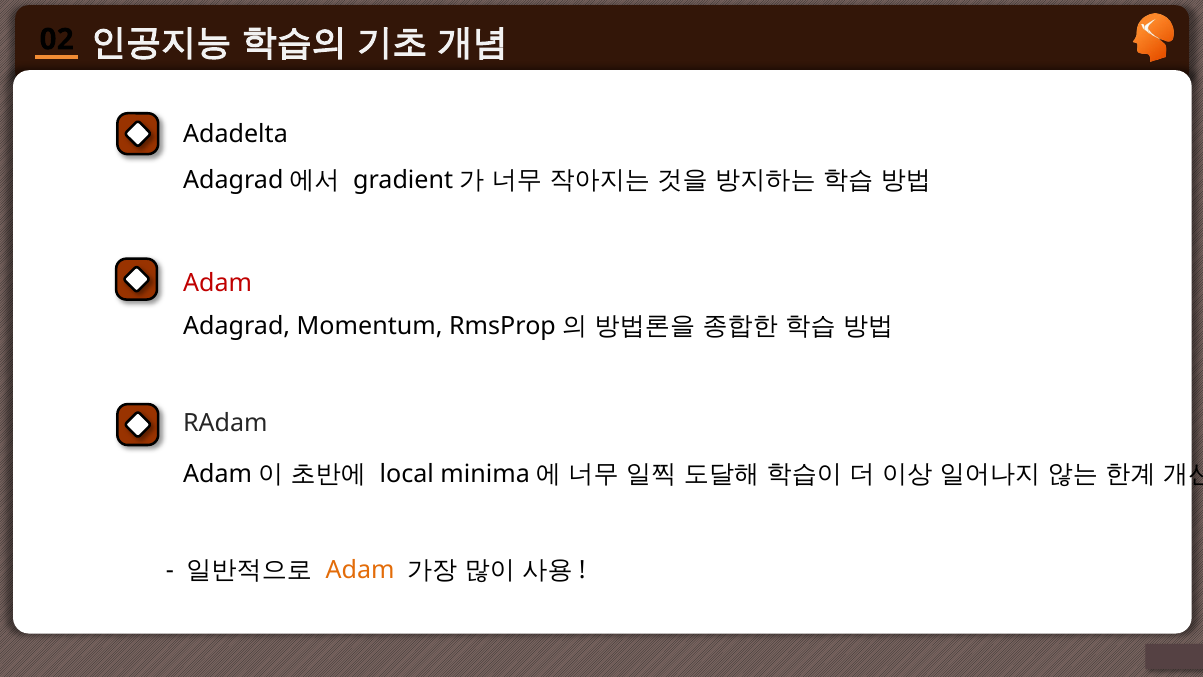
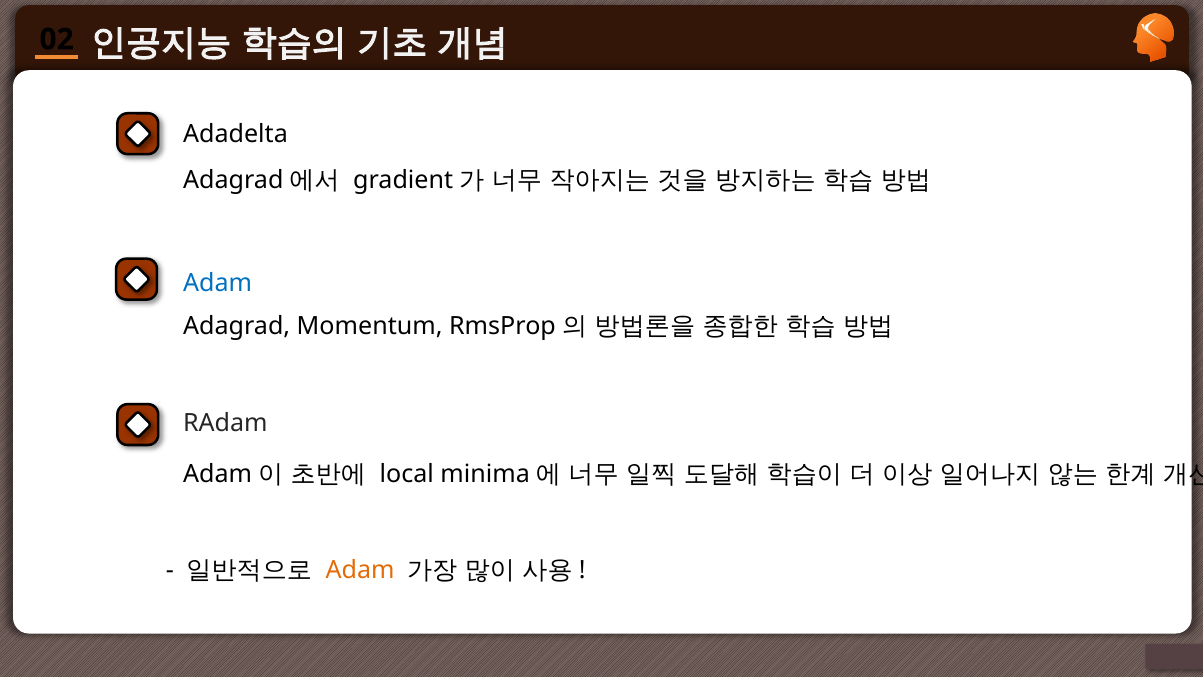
Adam at (218, 283) colour: red -> blue
